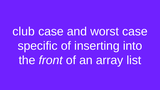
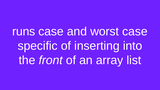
club: club -> runs
